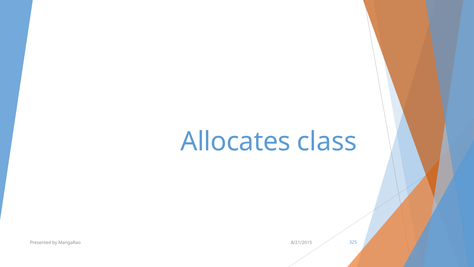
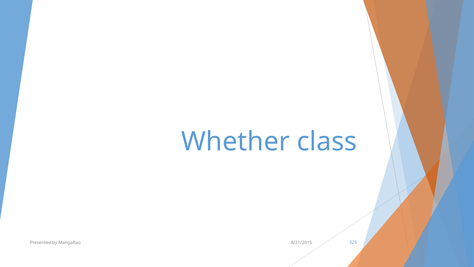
Allocates: Allocates -> Whether
